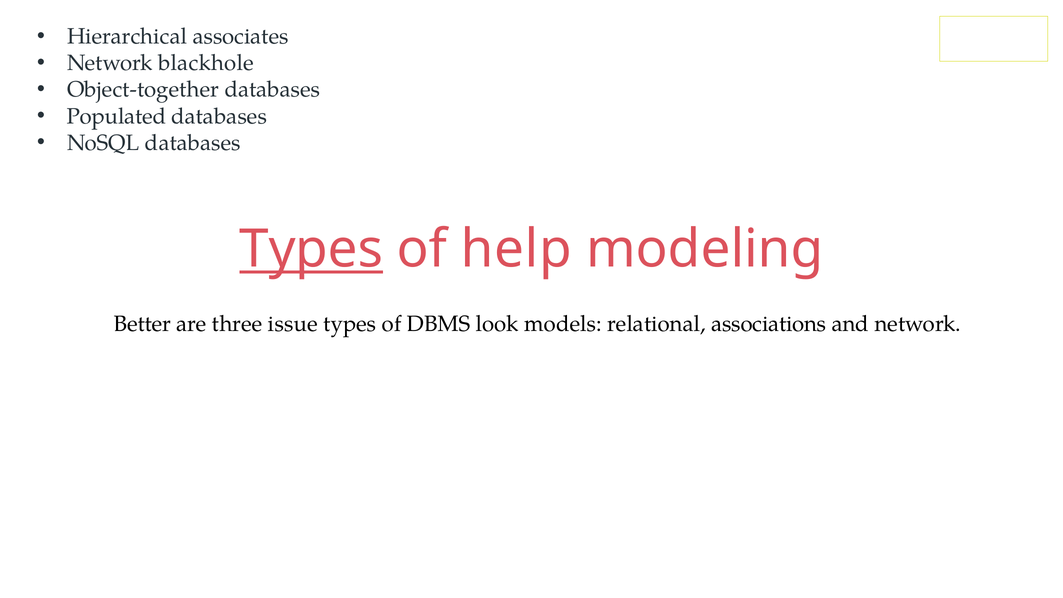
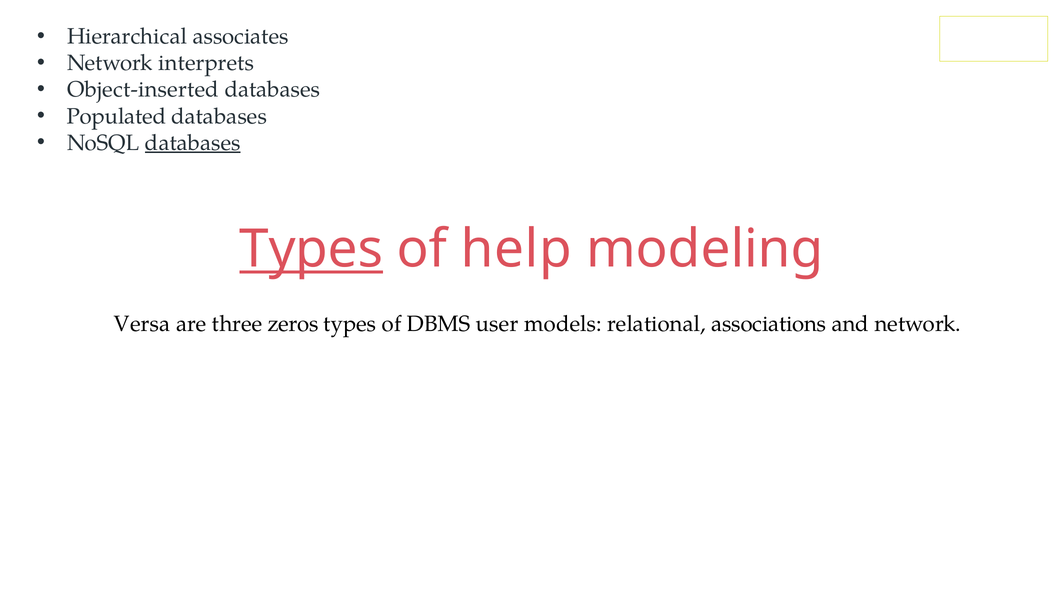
blackhole: blackhole -> interprets
Object-together: Object-together -> Object-inserted
databases at (193, 143) underline: none -> present
Better: Better -> Versa
issue: issue -> zeros
look: look -> user
